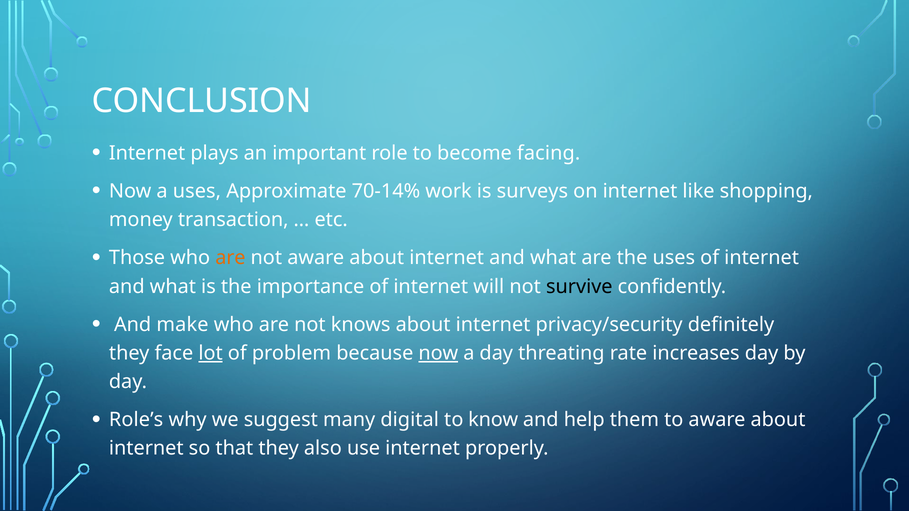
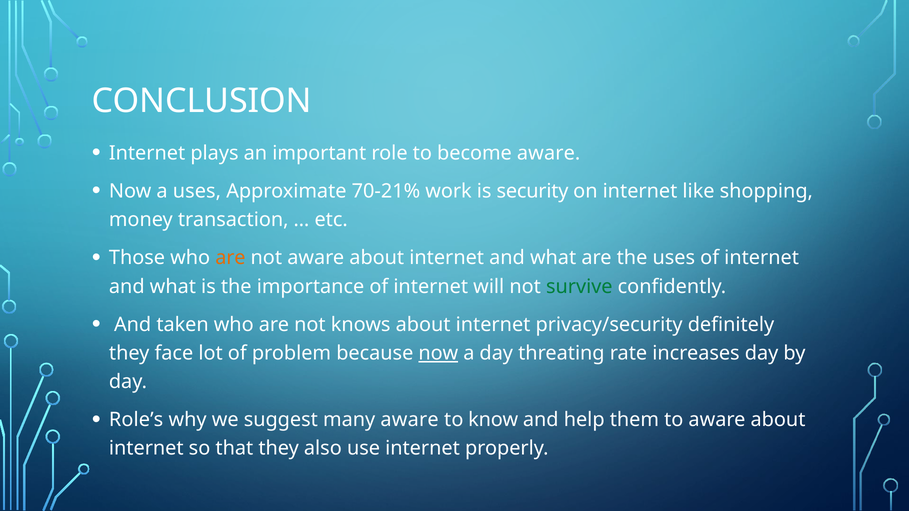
become facing: facing -> aware
70-14%: 70-14% -> 70-21%
surveys: surveys -> security
survive colour: black -> green
make: make -> taken
lot underline: present -> none
many digital: digital -> aware
